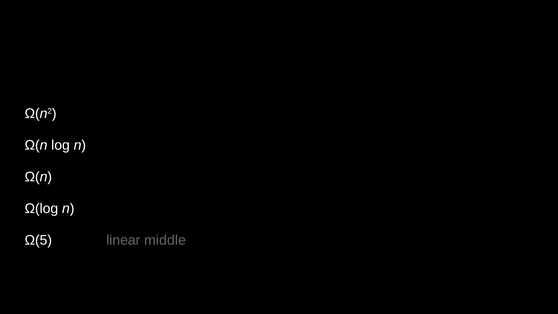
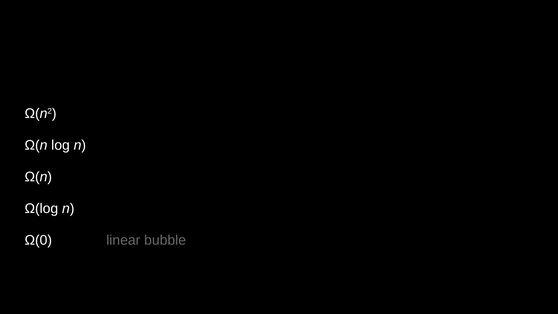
Ω(5: Ω(5 -> Ω(0
middle: middle -> bubble
